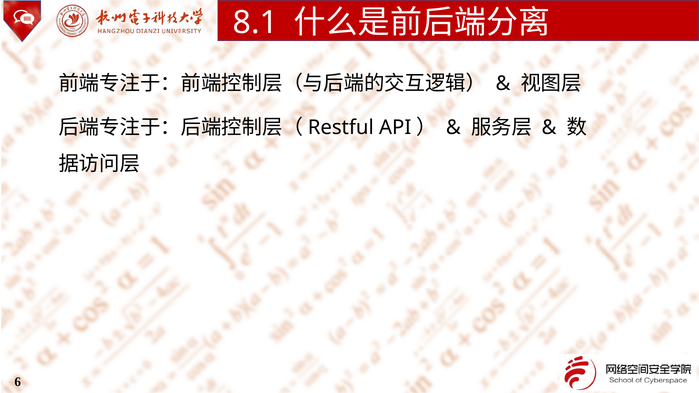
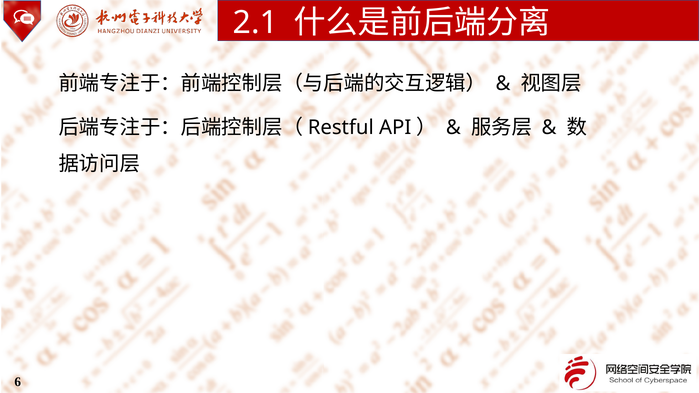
8.1: 8.1 -> 2.1
